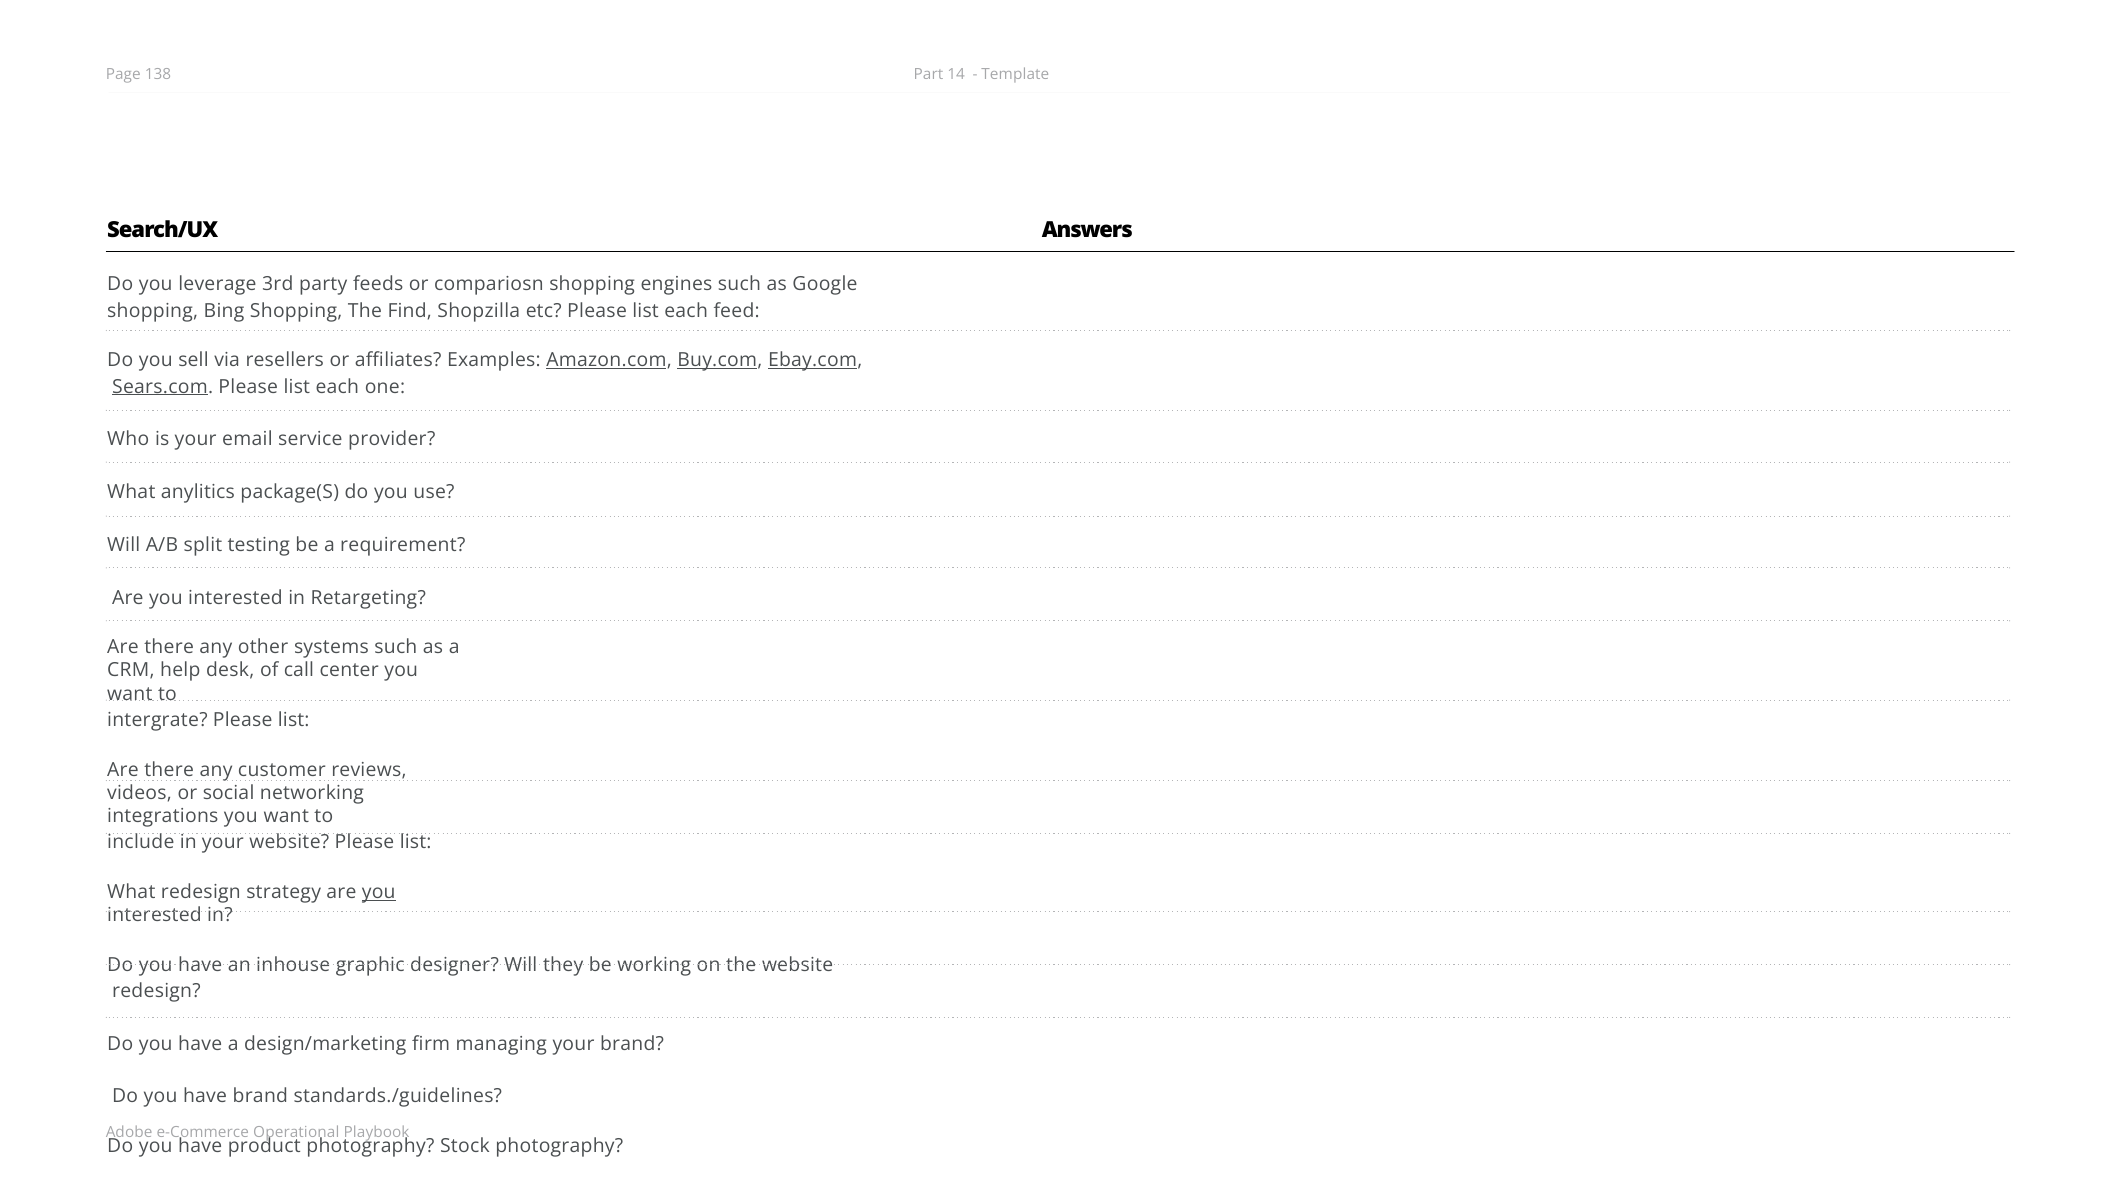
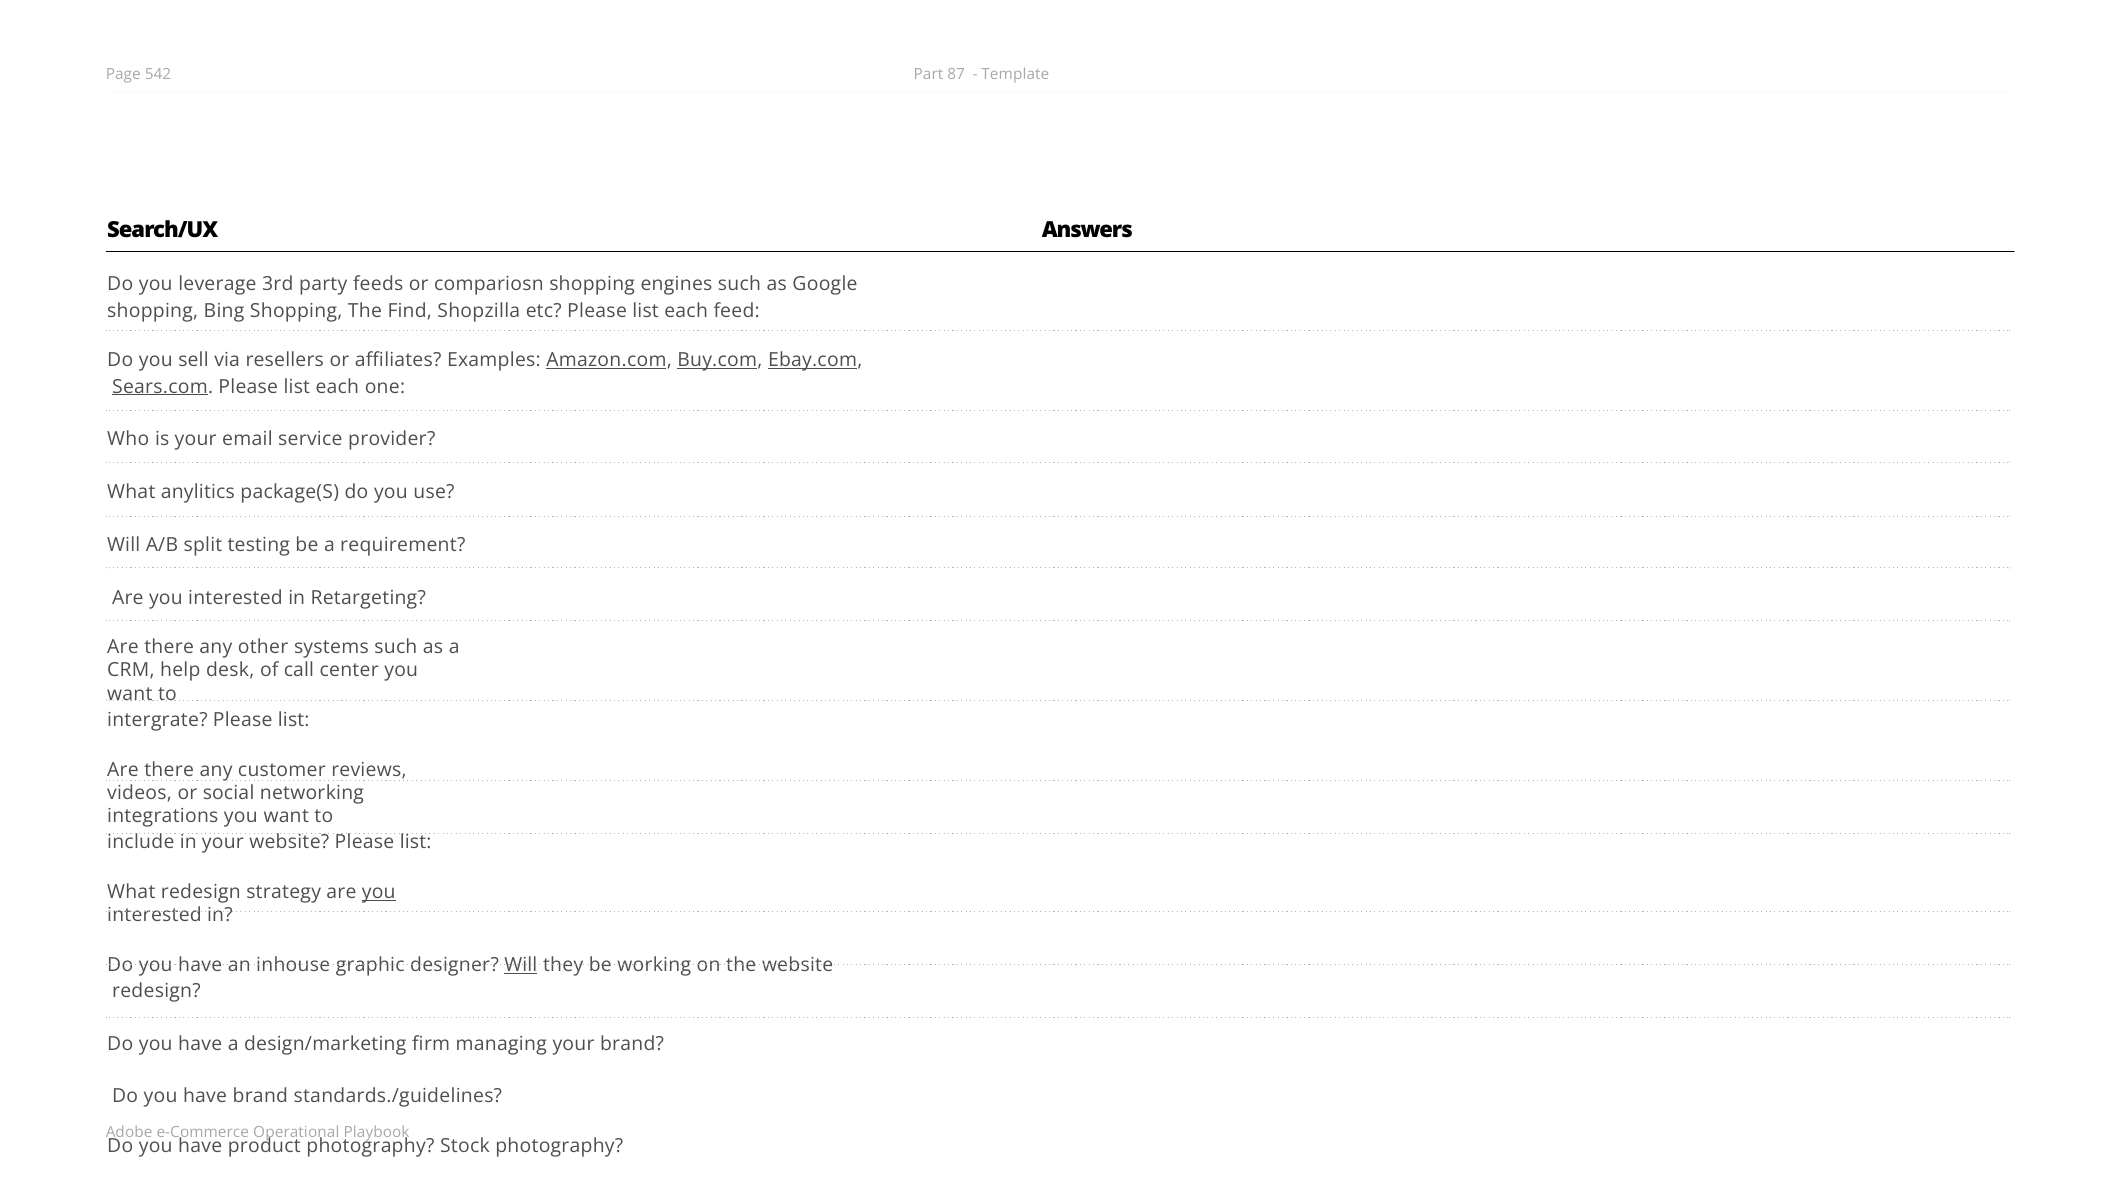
138: 138 -> 542
14: 14 -> 87
Will at (521, 965) underline: none -> present
